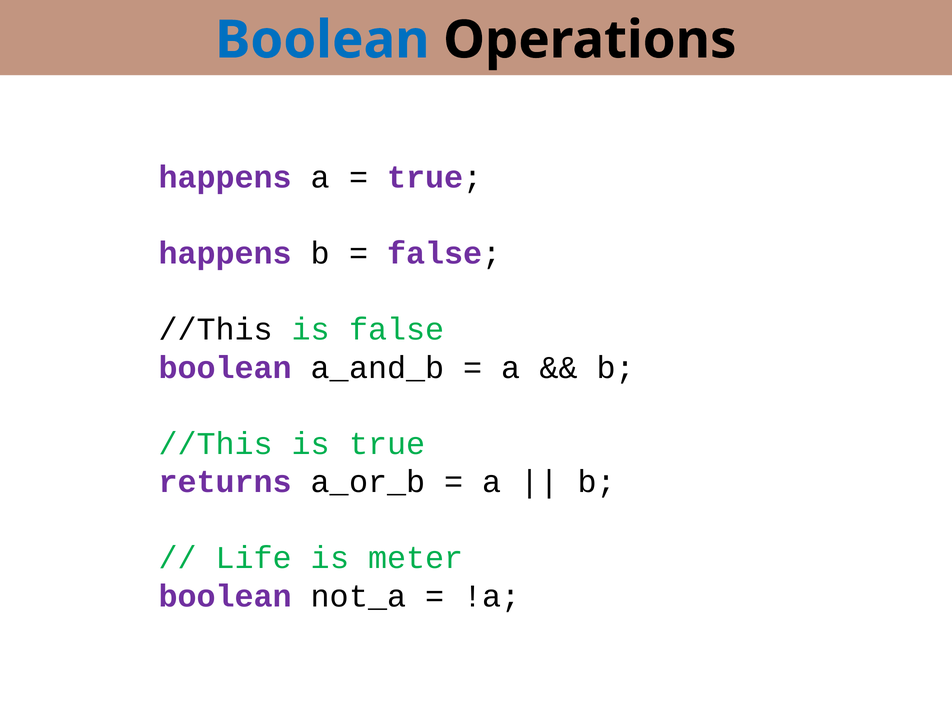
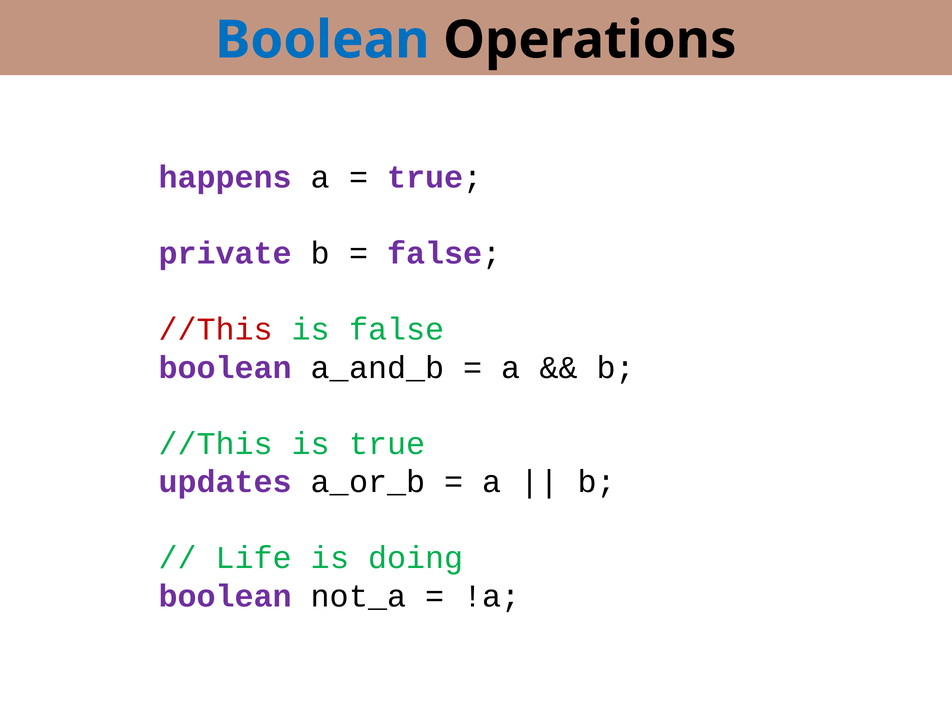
happens at (225, 253): happens -> private
//This at (216, 329) colour: black -> red
returns: returns -> updates
meter: meter -> doing
